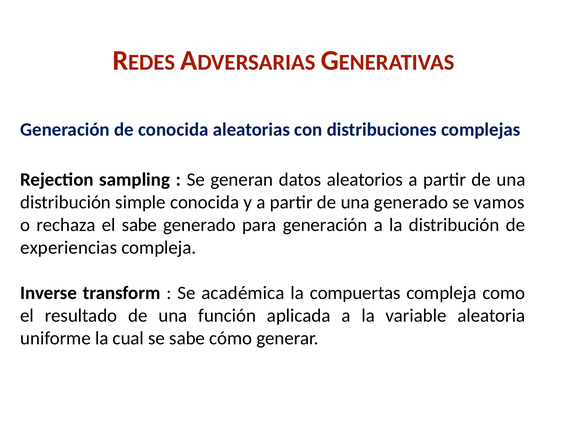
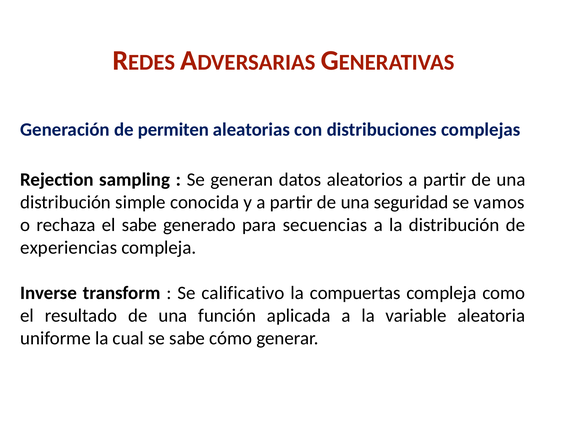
de conocida: conocida -> permiten
una generado: generado -> seguridad
para generación: generación -> secuencias
académica: académica -> calificativo
